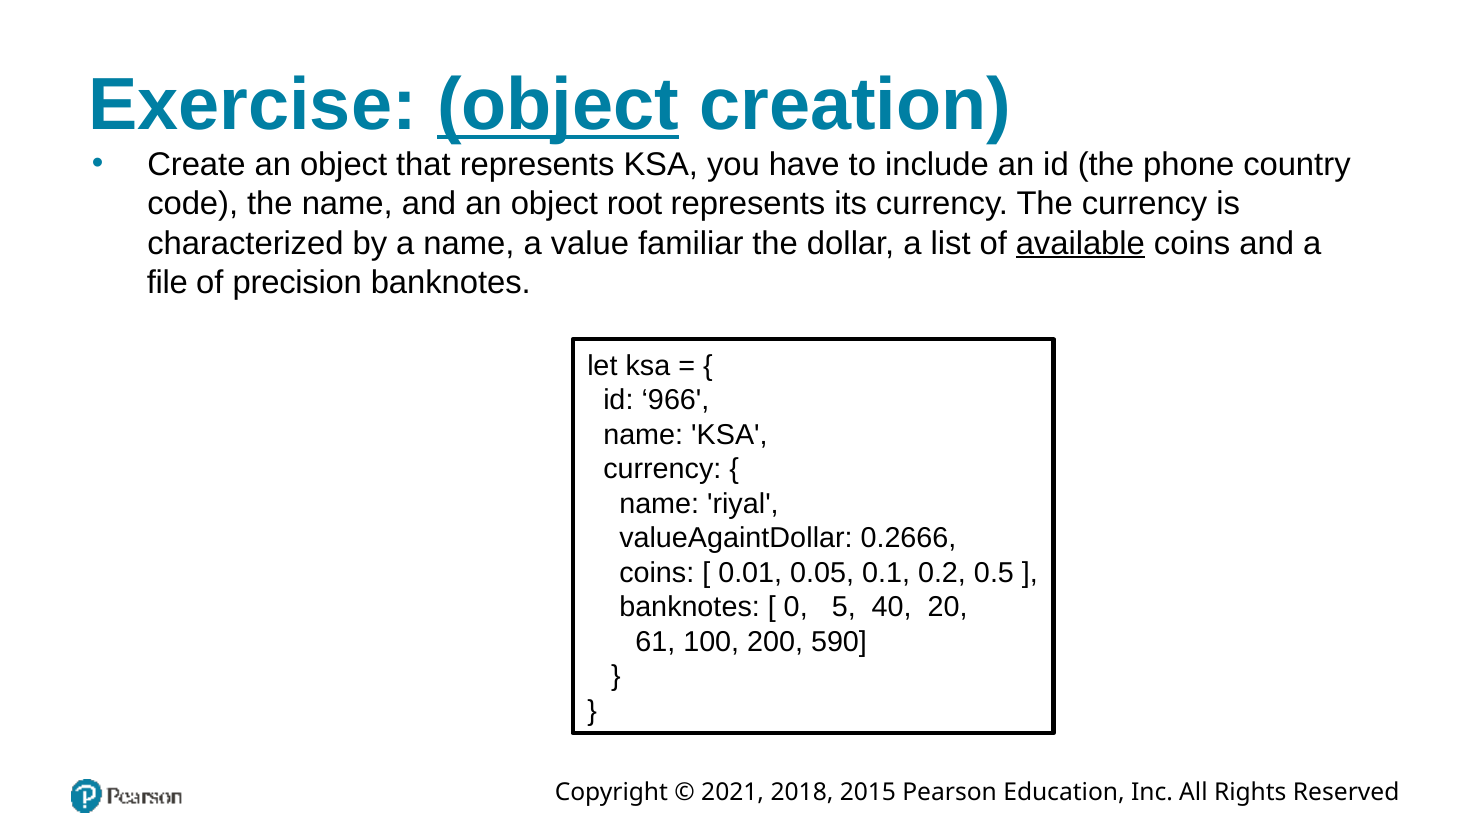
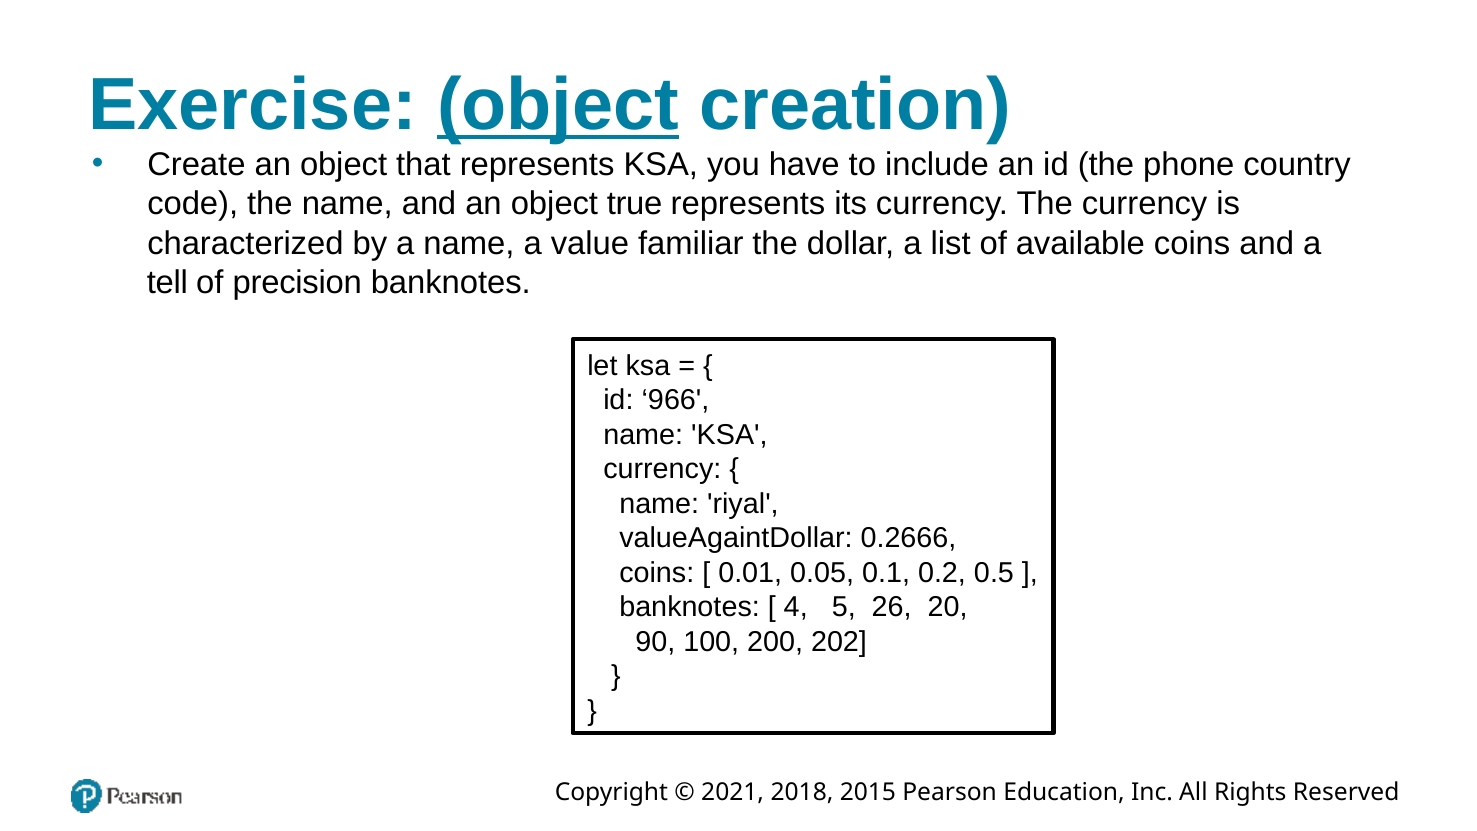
root: root -> true
available underline: present -> none
file: file -> tell
0: 0 -> 4
40: 40 -> 26
61: 61 -> 90
590: 590 -> 202
